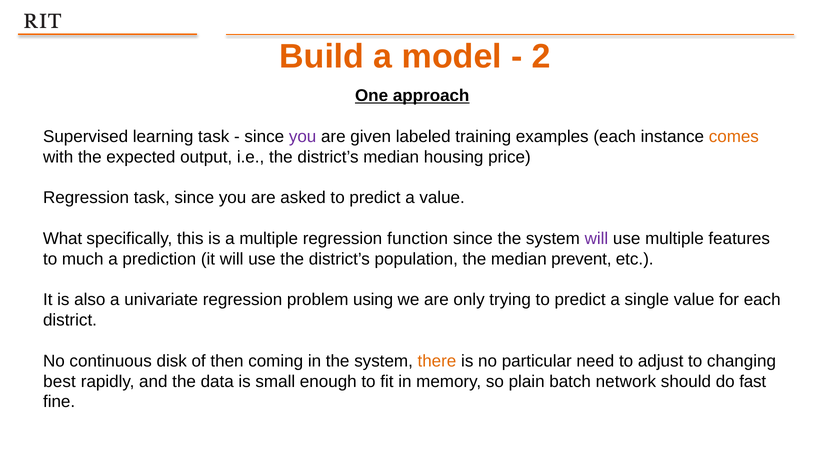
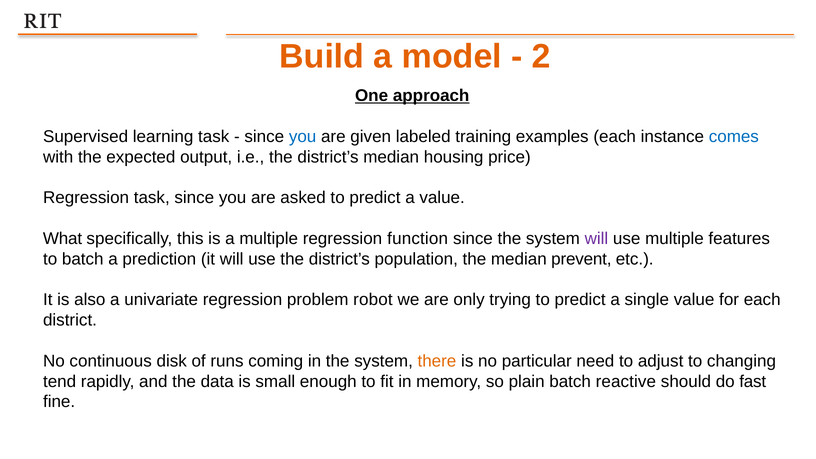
you at (303, 137) colour: purple -> blue
comes colour: orange -> blue
to much: much -> batch
using: using -> robot
then: then -> runs
best: best -> tend
network: network -> reactive
